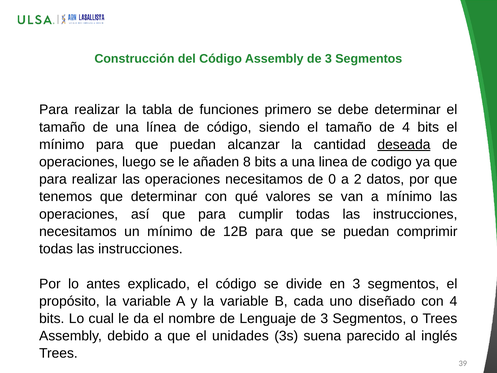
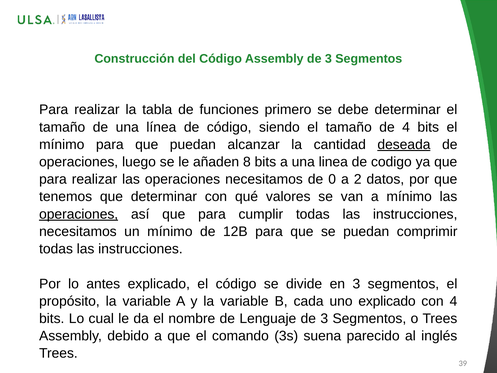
operaciones at (79, 214) underline: none -> present
uno diseñado: diseñado -> explicado
unidades: unidades -> comando
